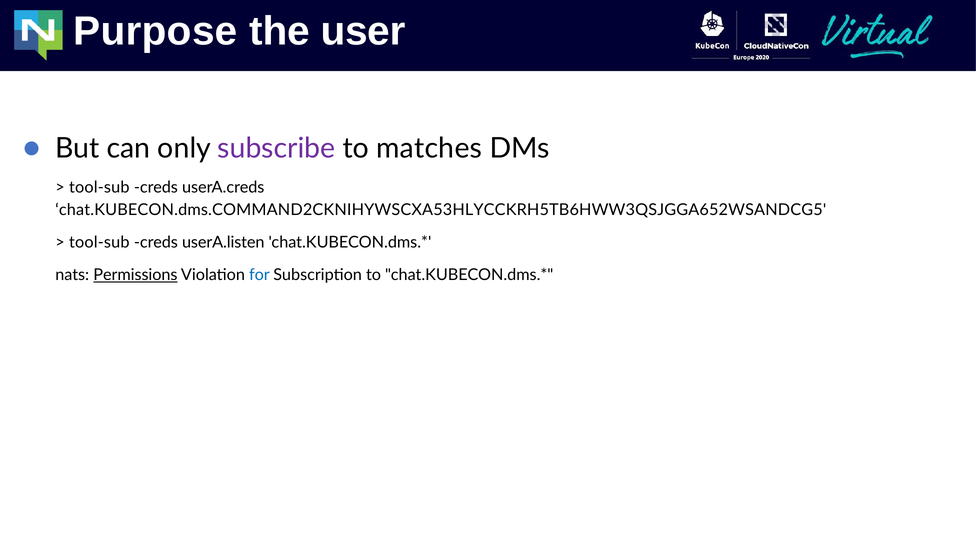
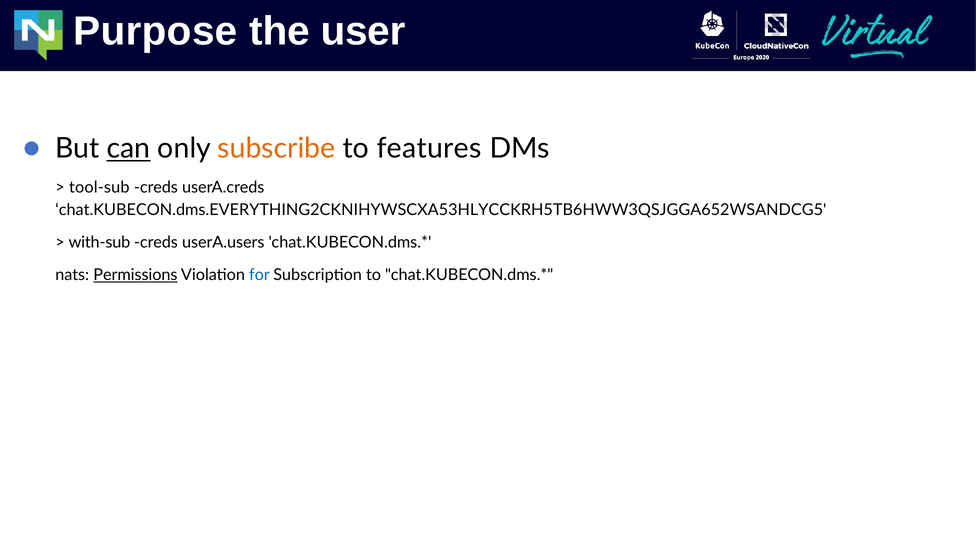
can underline: none -> present
subscribe colour: purple -> orange
matches: matches -> features
chat.KUBECON.dms.COMMAND2CKNIHYWSCXA53HLYCCKRH5TB6HWW3QSJGGA652WSANDCG5: chat.KUBECON.dms.COMMAND2CKNIHYWSCXA53HLYCCKRH5TB6HWW3QSJGGA652WSANDCG5 -> chat.KUBECON.dms.EVERYTHING2CKNIHYWSCXA53HLYCCKRH5TB6HWW3QSJGGA652WSANDCG5
tool-sub at (99, 243): tool-sub -> with-sub
userA.listen: userA.listen -> userA.users
